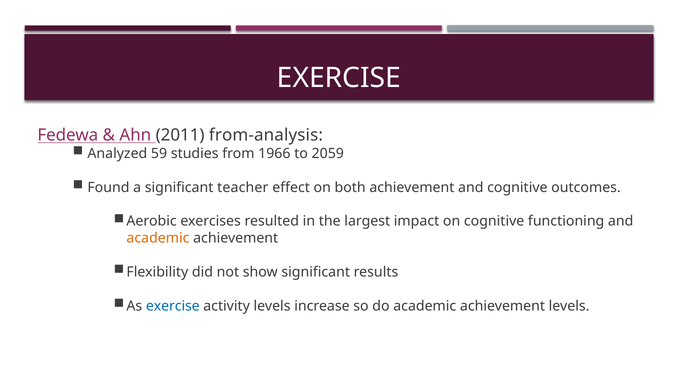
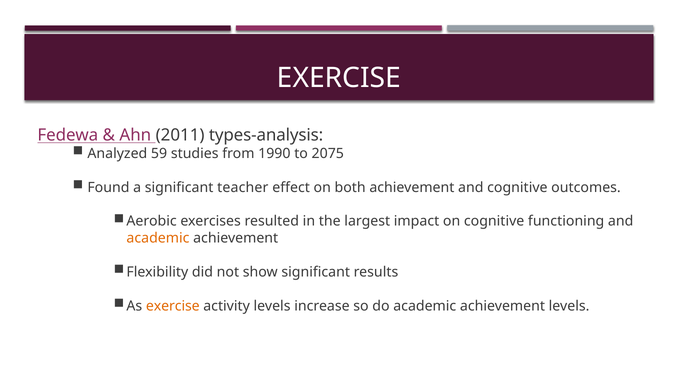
from-analysis: from-analysis -> types-analysis
1966: 1966 -> 1990
2059: 2059 -> 2075
exercise at (173, 306) colour: blue -> orange
